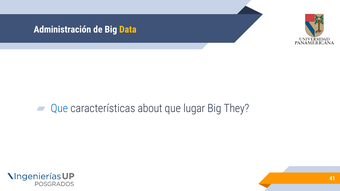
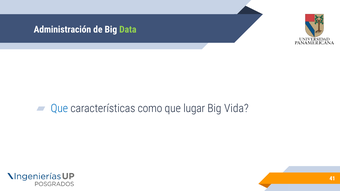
Data colour: yellow -> light green
about: about -> como
They: They -> Vida
